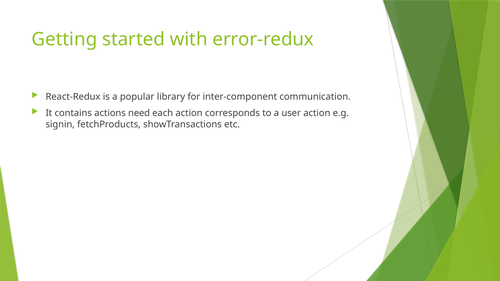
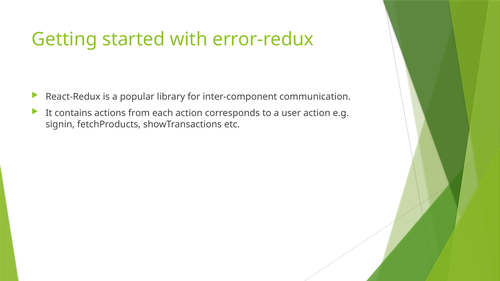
need: need -> from
